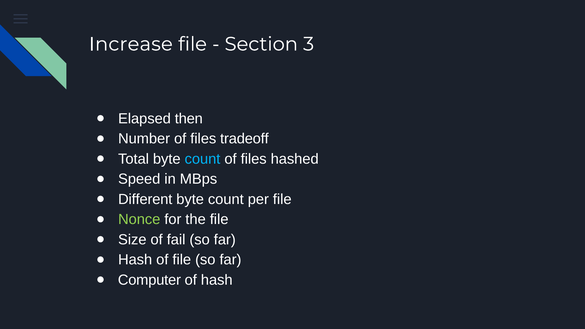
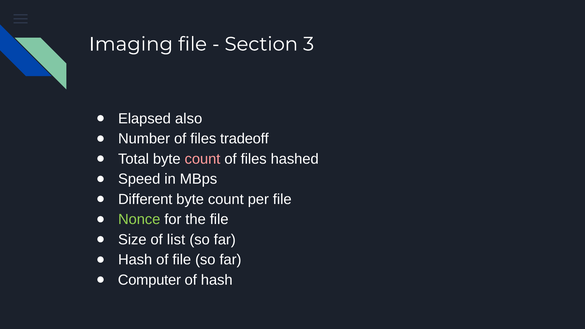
Increase: Increase -> Imaging
then: then -> also
count at (202, 159) colour: light blue -> pink
fail: fail -> list
